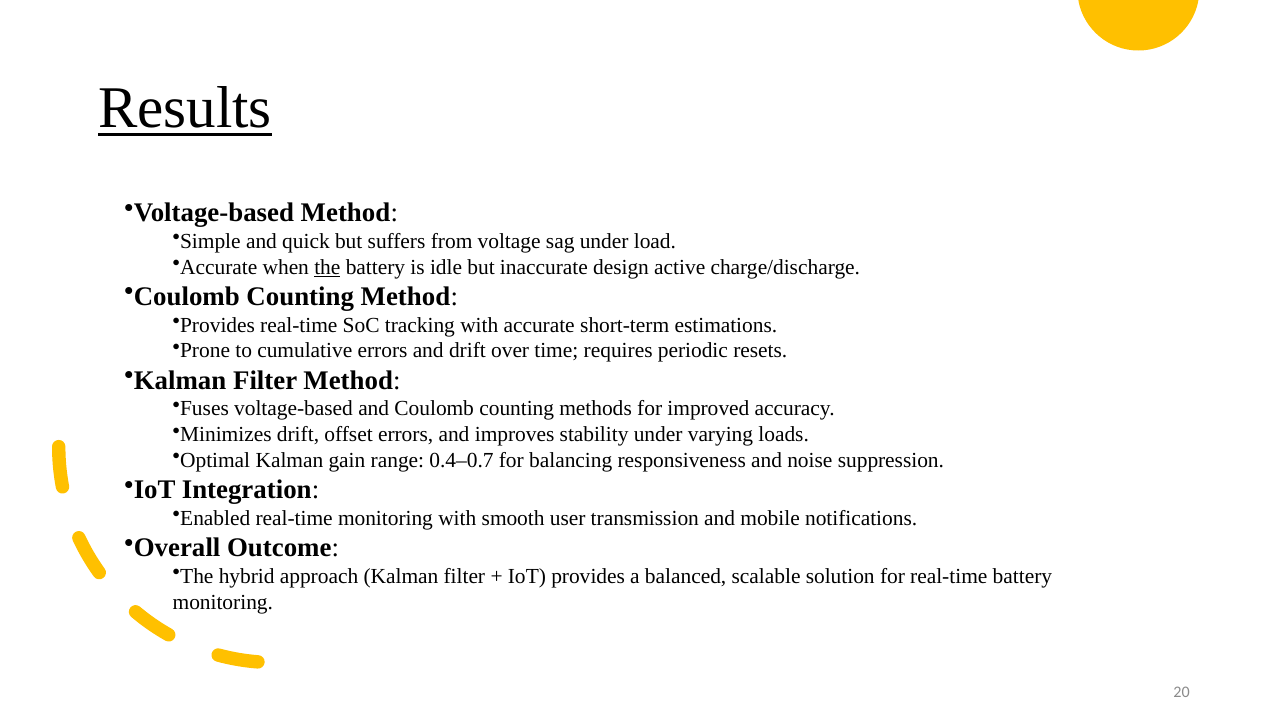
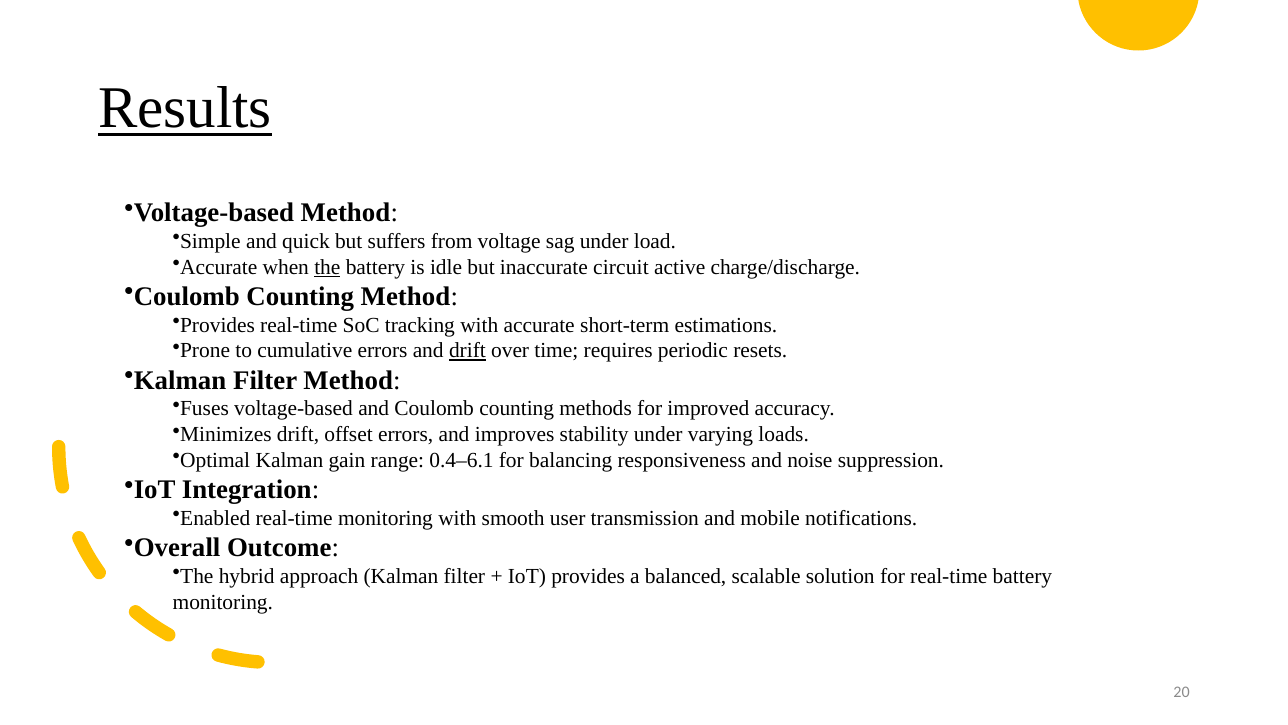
design: design -> circuit
drift at (467, 351) underline: none -> present
0.4–0.7: 0.4–0.7 -> 0.4–6.1
